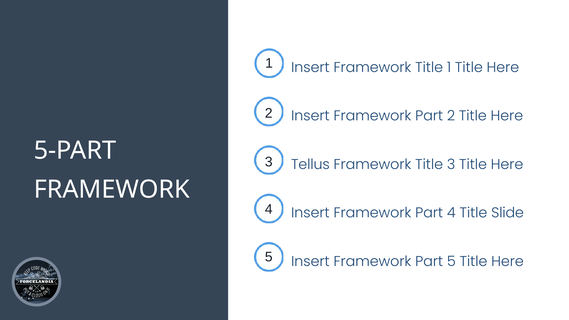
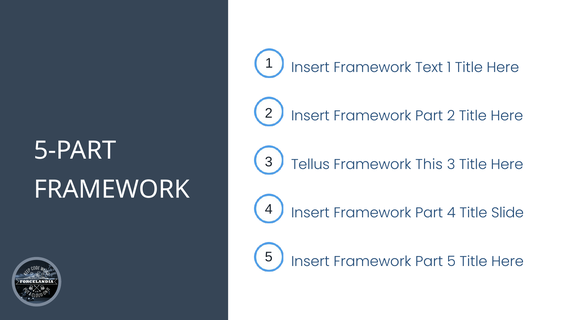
Insert Framework Title: Title -> Text
Title at (429, 164): Title -> This
